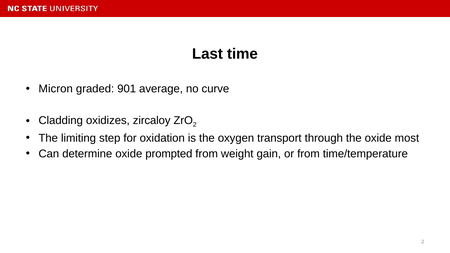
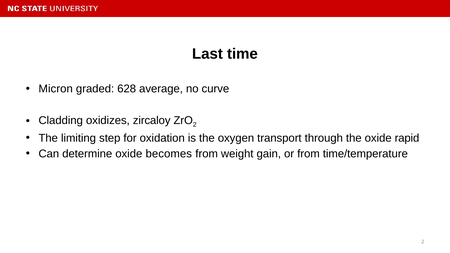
901: 901 -> 628
most: most -> rapid
prompted: prompted -> becomes
